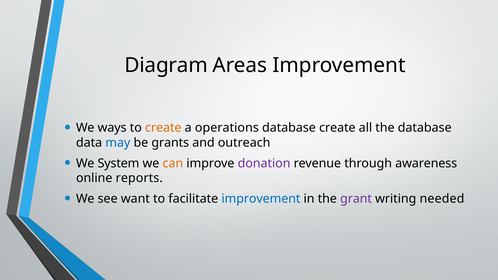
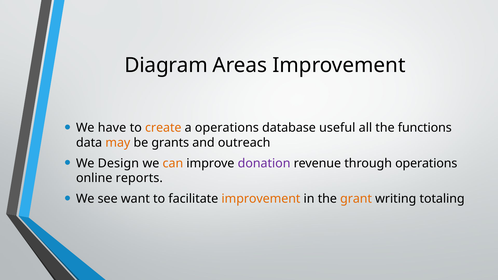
ways: ways -> have
database create: create -> useful
the database: database -> functions
may colour: blue -> orange
System: System -> Design
through awareness: awareness -> operations
improvement at (261, 199) colour: blue -> orange
grant colour: purple -> orange
needed: needed -> totaling
